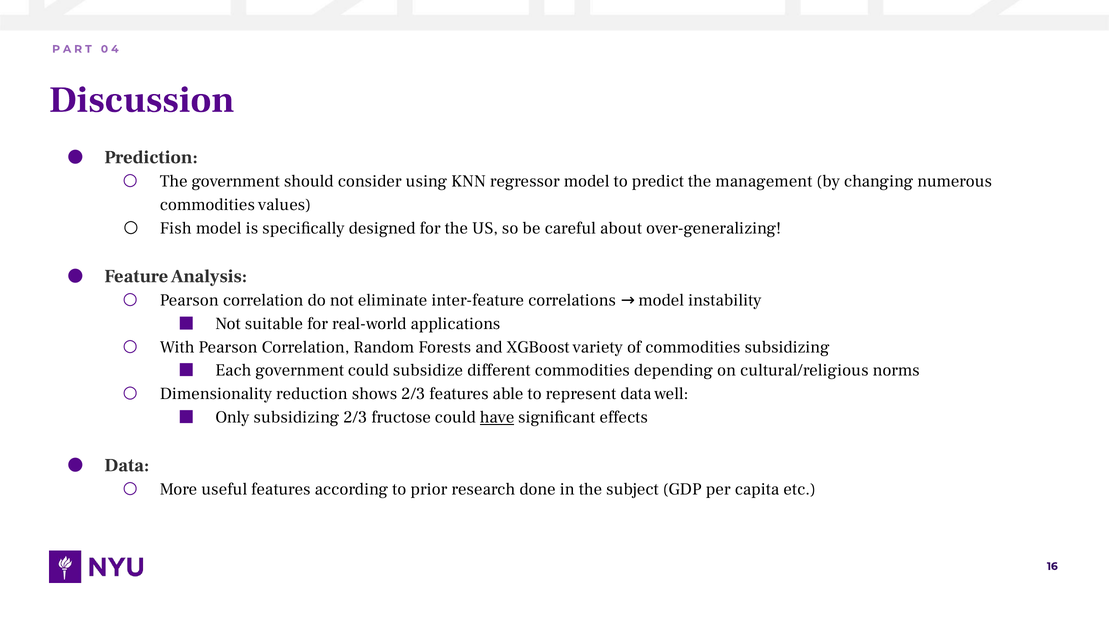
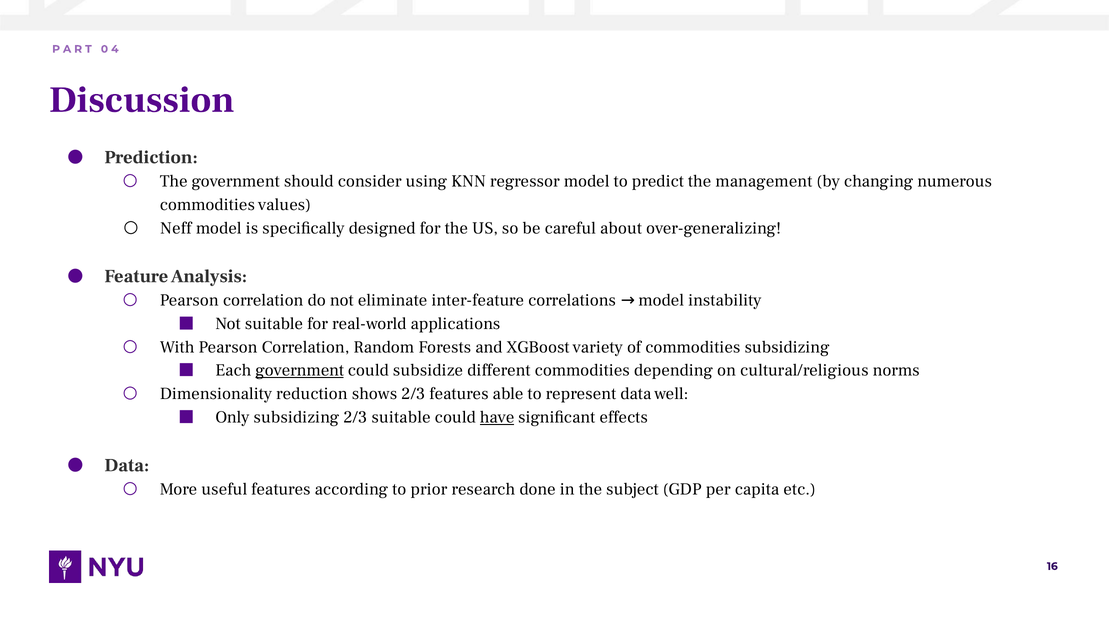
Fish: Fish -> Neff
government at (300, 370) underline: none -> present
2/3 fructose: fructose -> suitable
